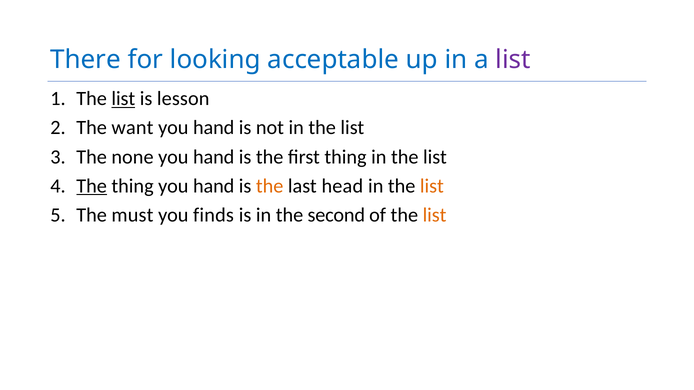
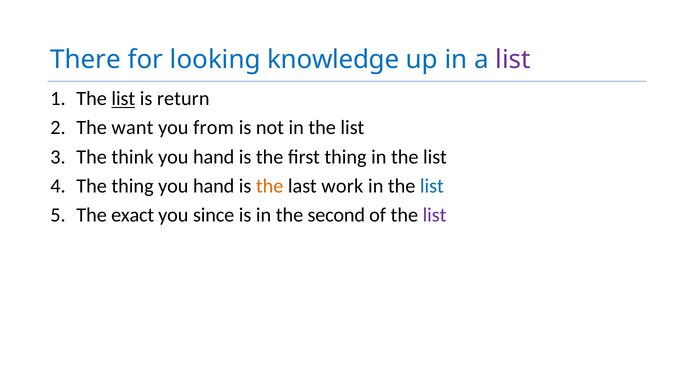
acceptable: acceptable -> knowledge
lesson: lesson -> return
hand at (214, 128): hand -> from
none: none -> think
The at (92, 186) underline: present -> none
head: head -> work
list at (432, 186) colour: orange -> blue
must: must -> exact
finds: finds -> since
list at (435, 215) colour: orange -> purple
